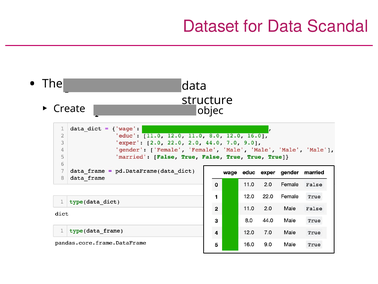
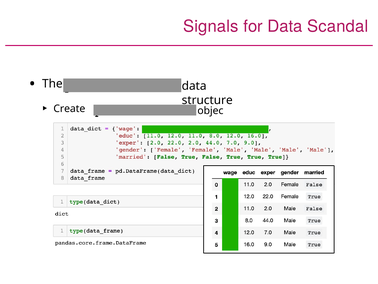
Dataset: Dataset -> Signals
